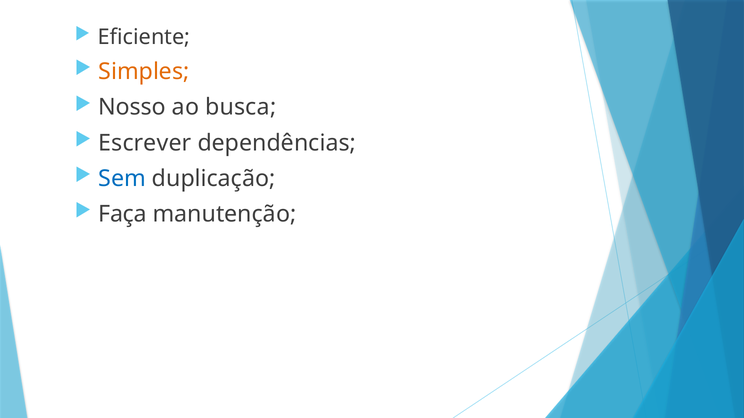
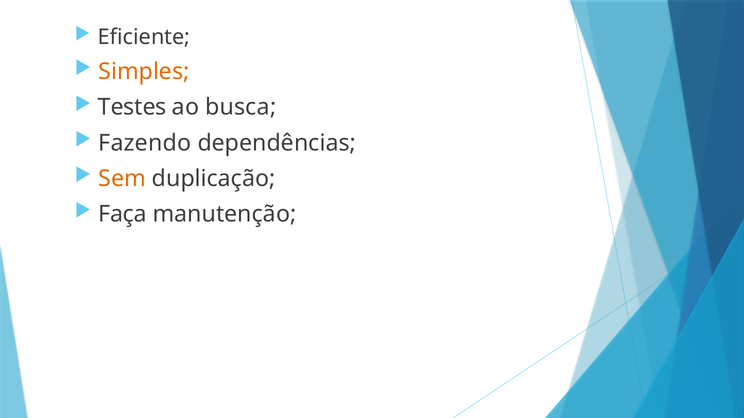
Nosso: Nosso -> Testes
Escrever: Escrever -> Fazendo
Sem colour: blue -> orange
